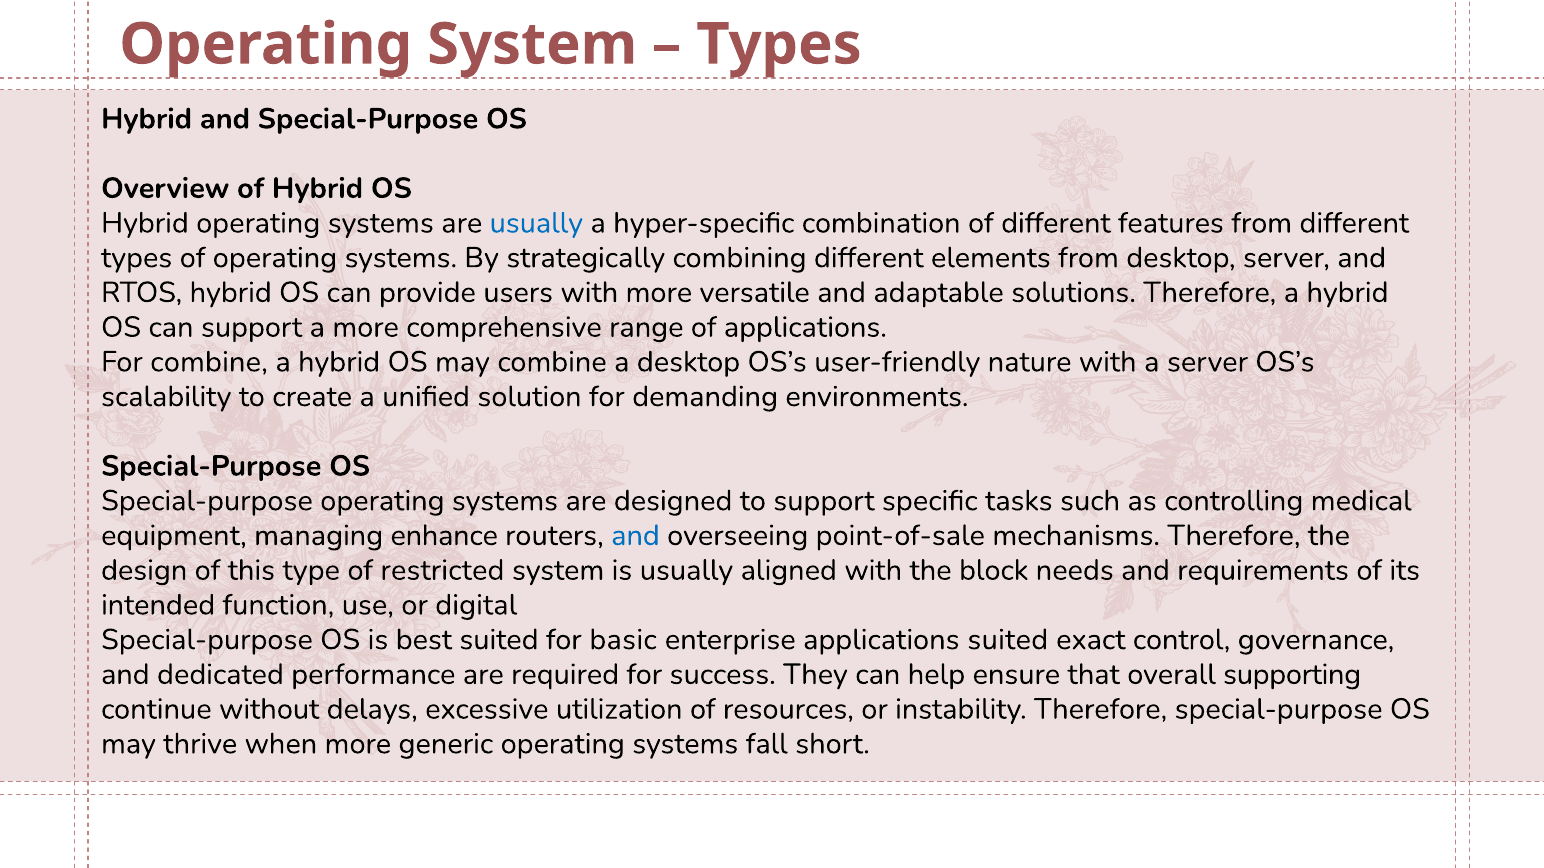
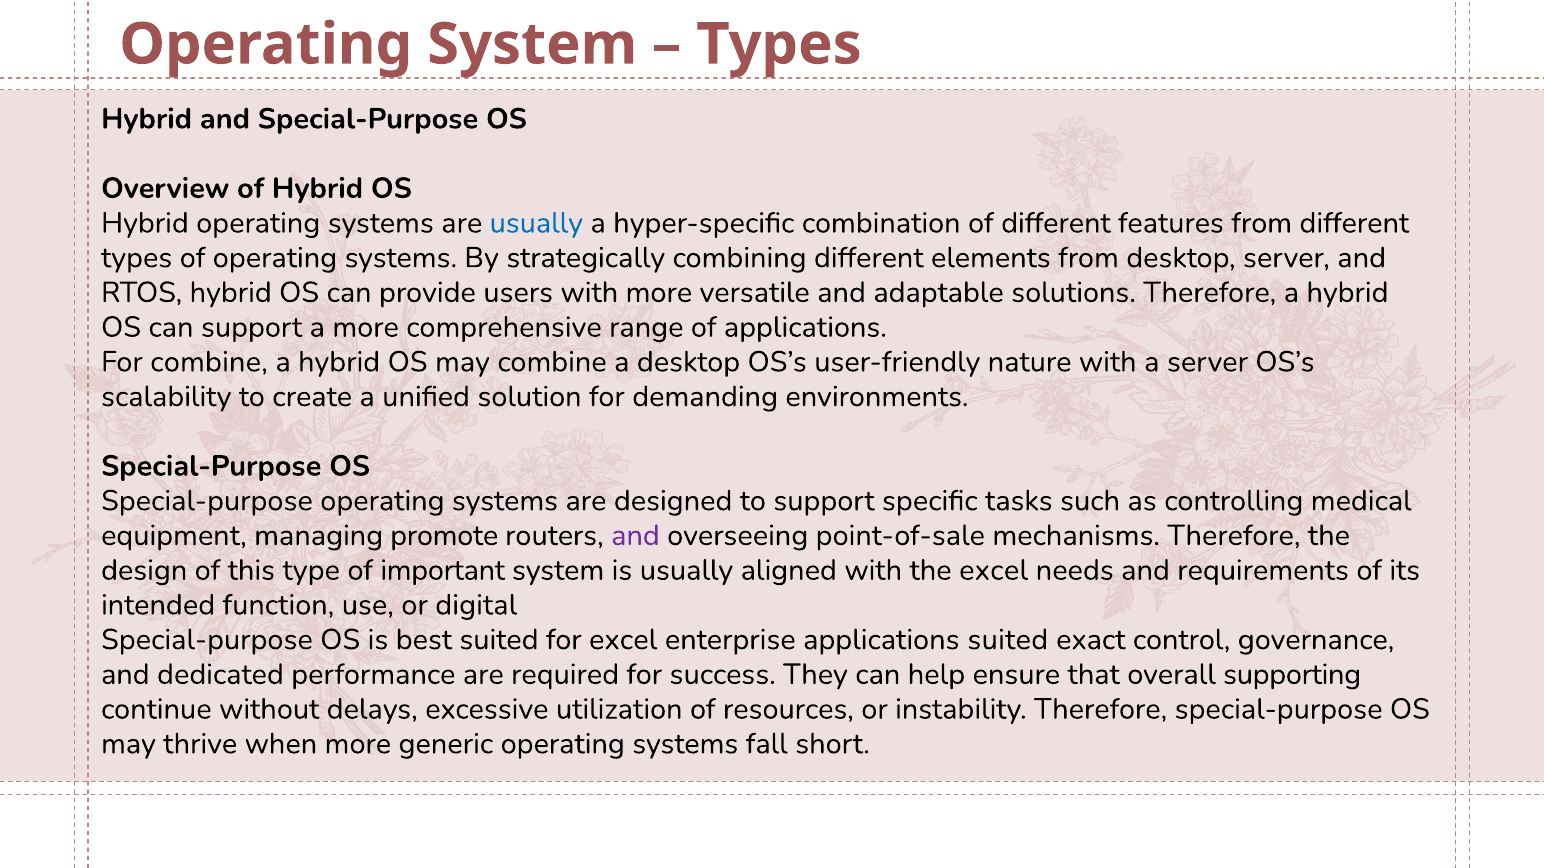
enhance: enhance -> promote
and at (635, 536) colour: blue -> purple
restricted: restricted -> important
the block: block -> excel
for basic: basic -> excel
